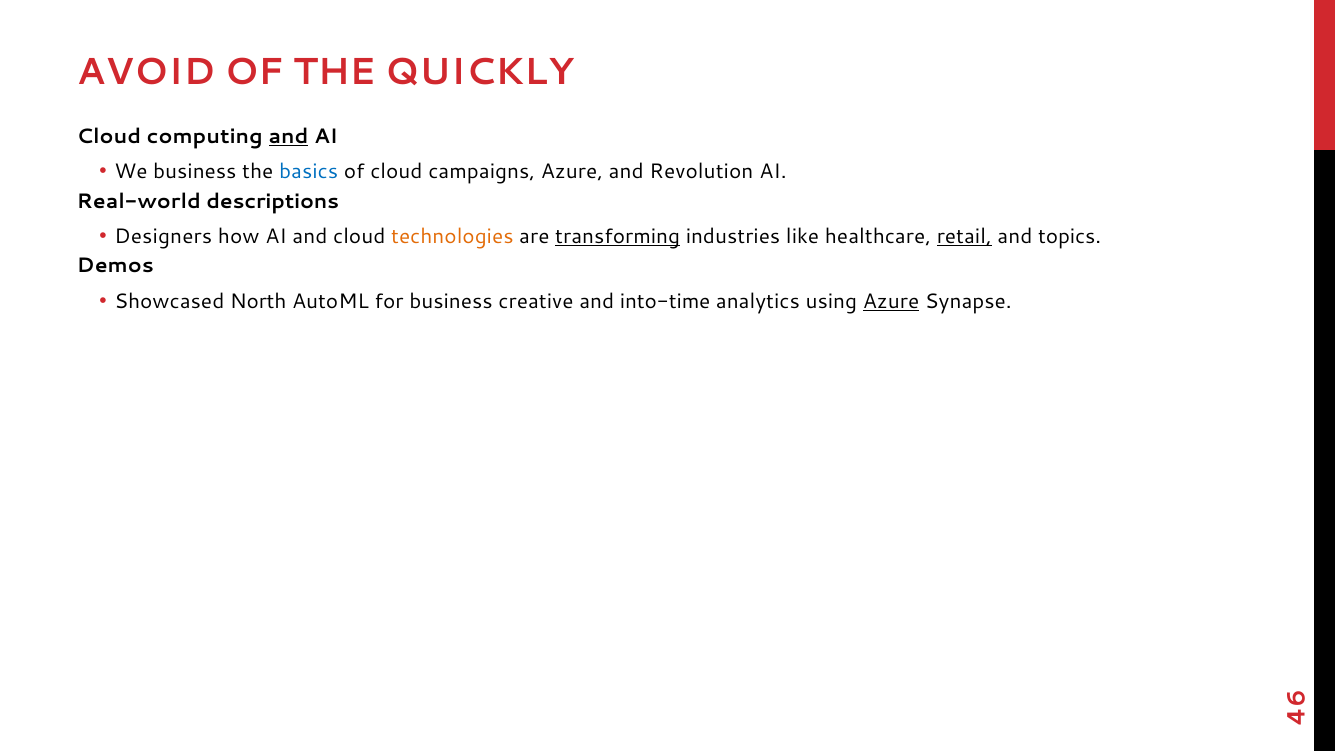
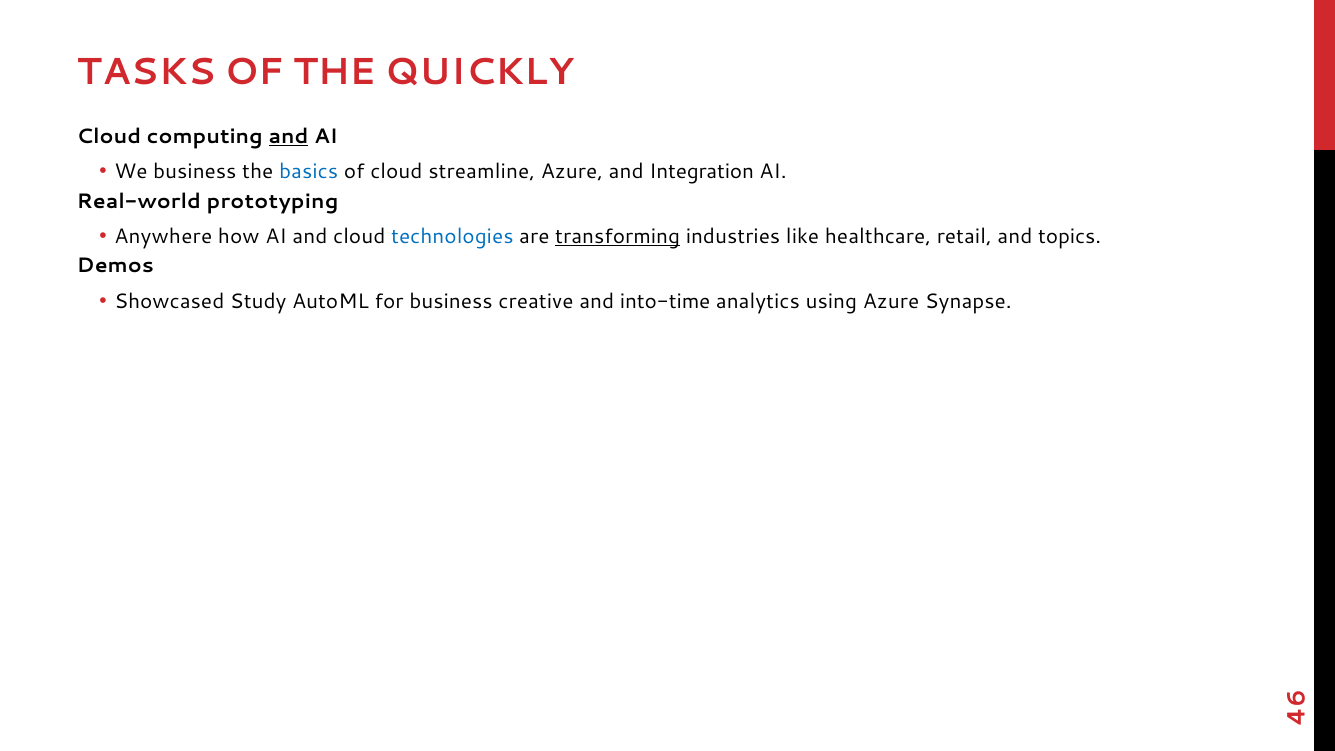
AVOID: AVOID -> TASKS
campaigns: campaigns -> streamline
Revolution: Revolution -> Integration
descriptions: descriptions -> prototyping
Designers: Designers -> Anywhere
technologies colour: orange -> blue
retail underline: present -> none
North: North -> Study
Azure at (891, 301) underline: present -> none
